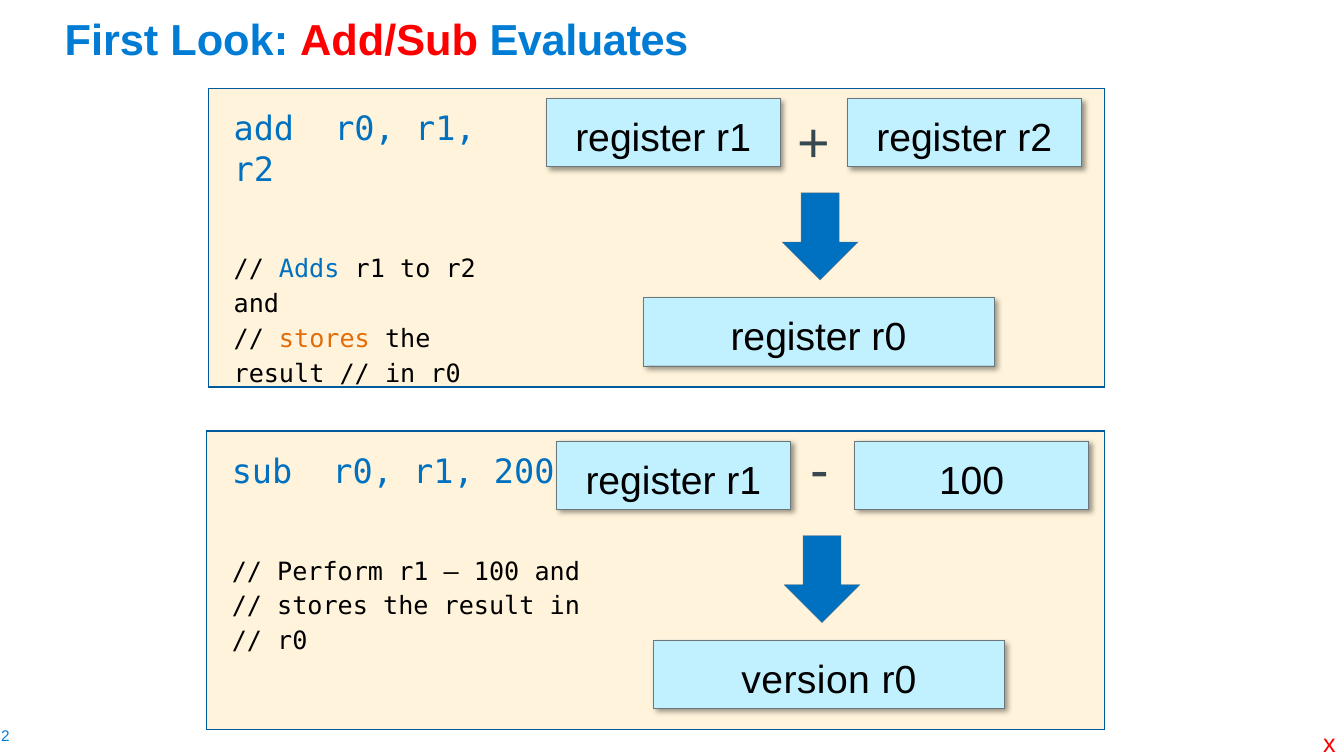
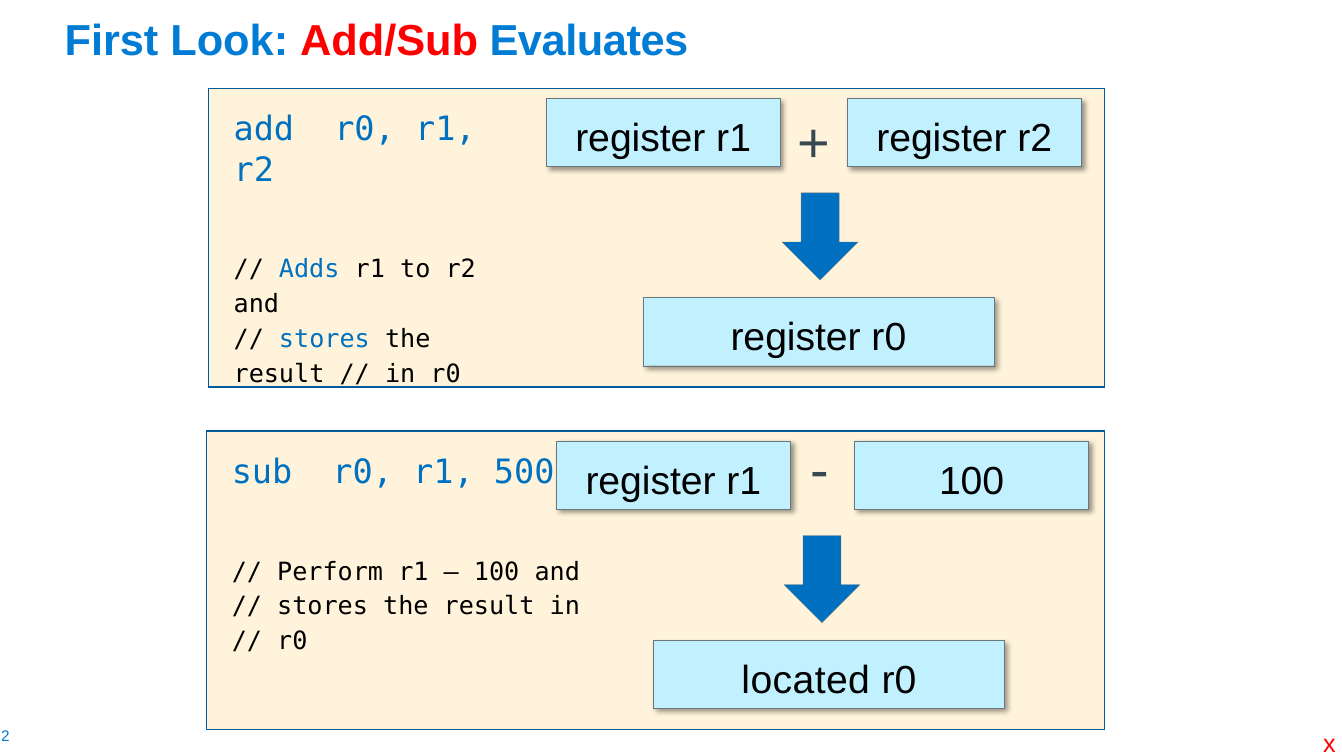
stores at (324, 339) colour: orange -> blue
200: 200 -> 500
version: version -> located
